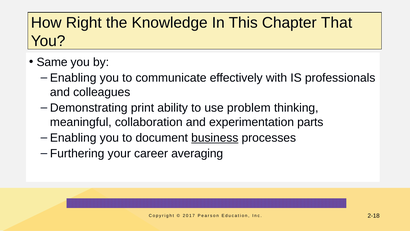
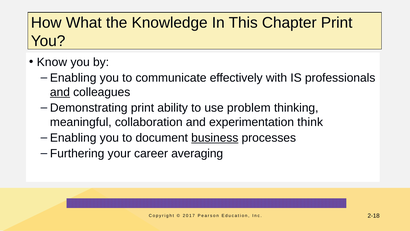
Right: Right -> What
Chapter That: That -> Print
Same: Same -> Know
and at (60, 92) underline: none -> present
parts: parts -> think
